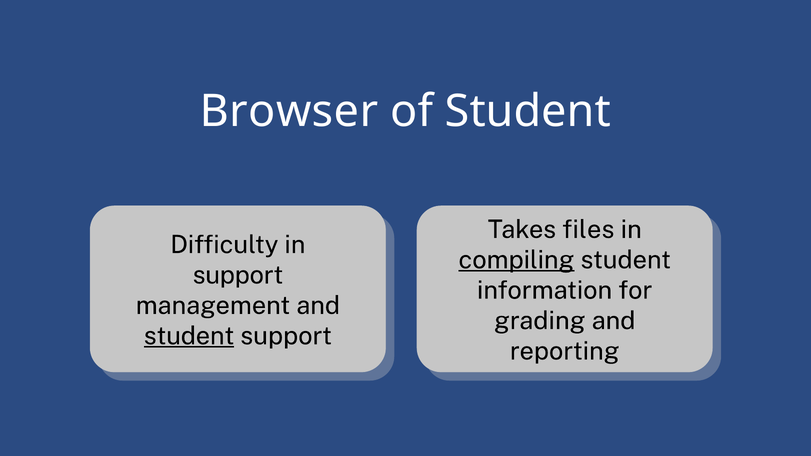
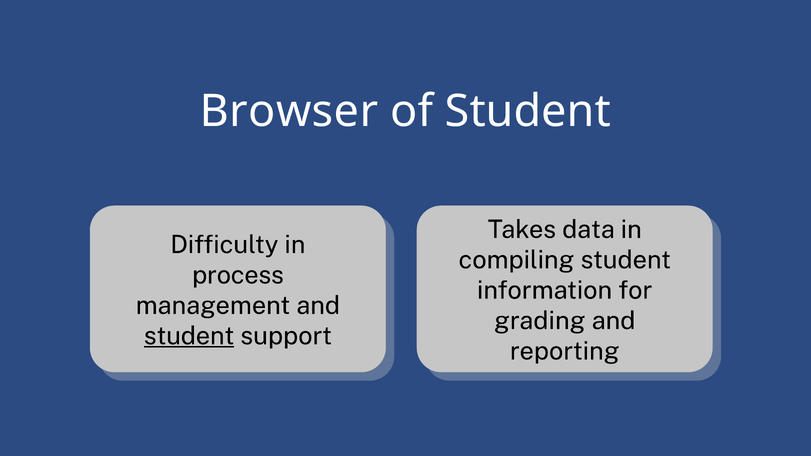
files: files -> data
compiling underline: present -> none
support at (238, 275): support -> process
